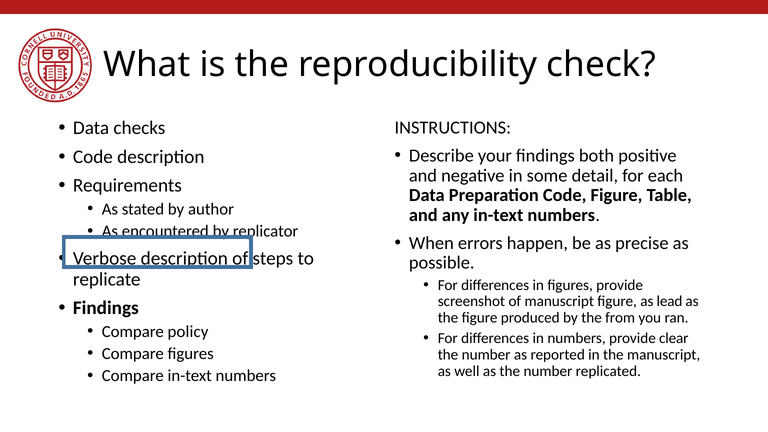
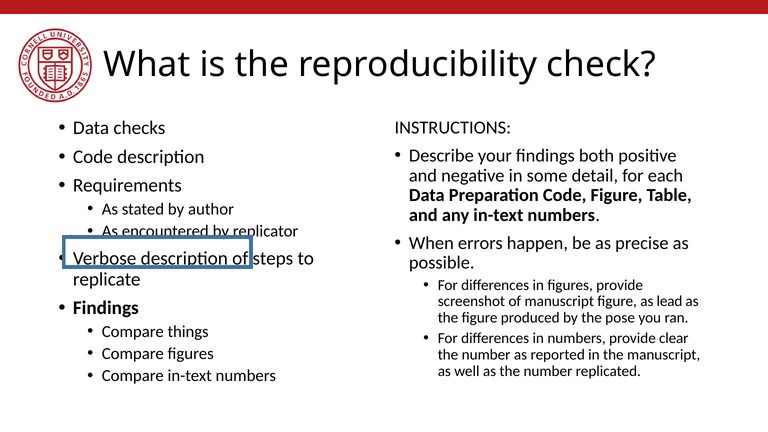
from: from -> pose
policy: policy -> things
